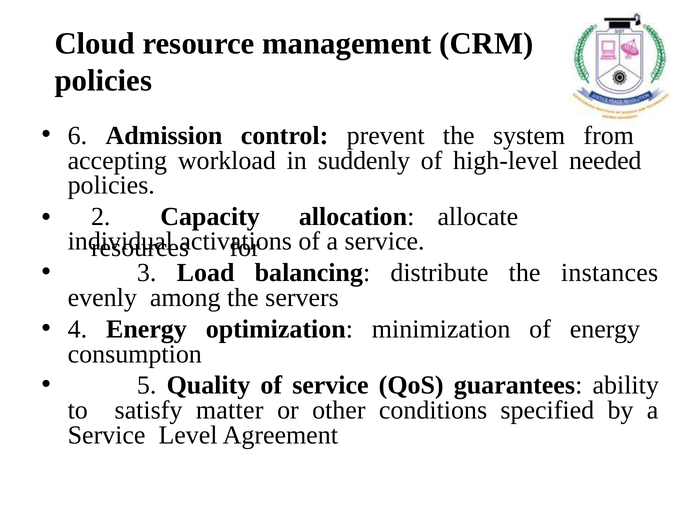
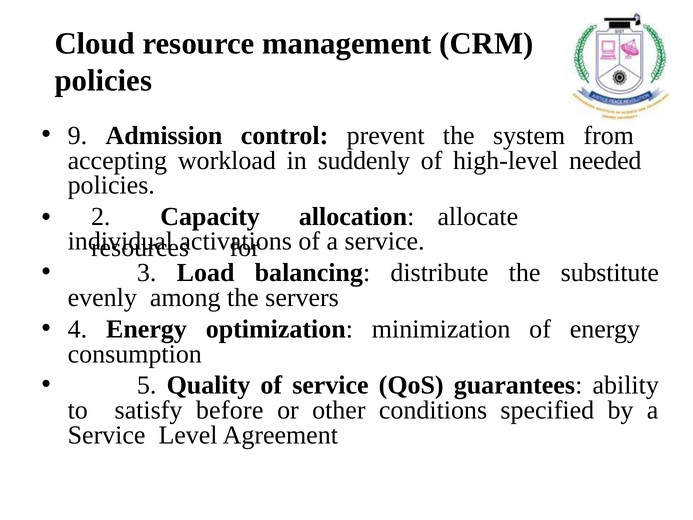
6: 6 -> 9
instances: instances -> substitute
matter: matter -> before
